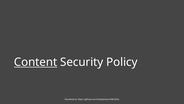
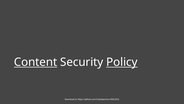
Policy underline: none -> present
